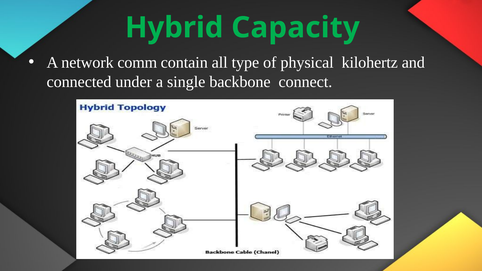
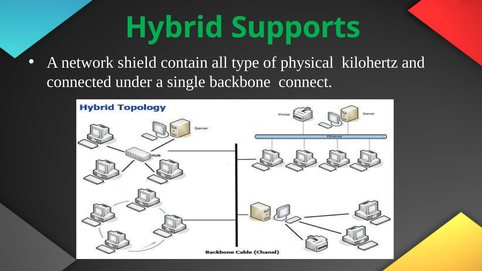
Capacity: Capacity -> Supports
comm: comm -> shield
